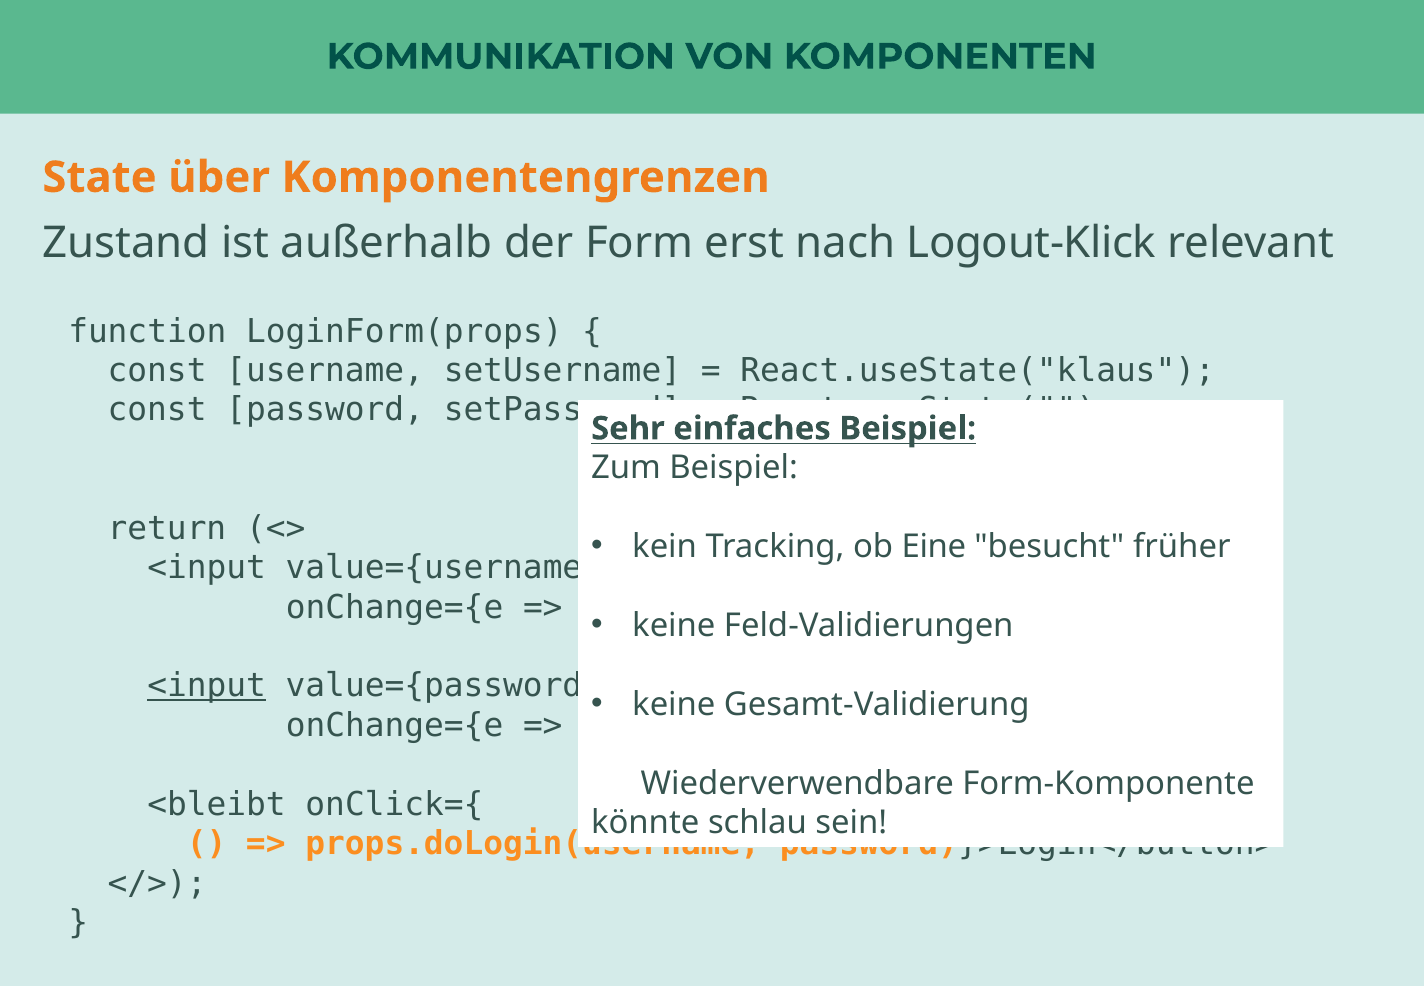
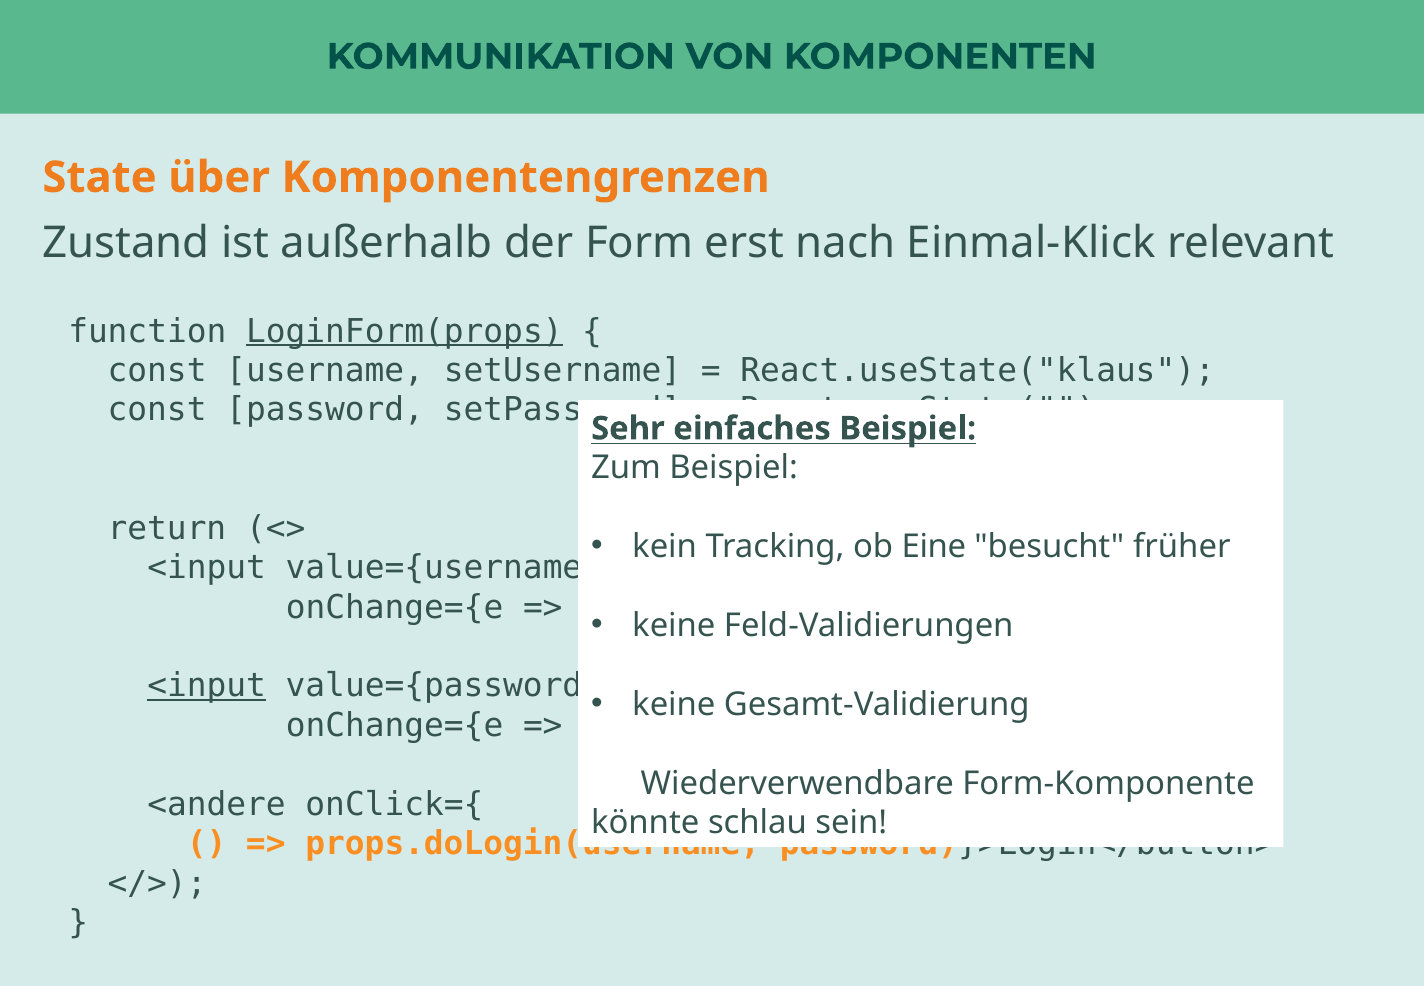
Logout-Klick: Logout-Klick -> Einmal-Klick
LoginForm(props underline: none -> present
<bleibt: <bleibt -> <andere
